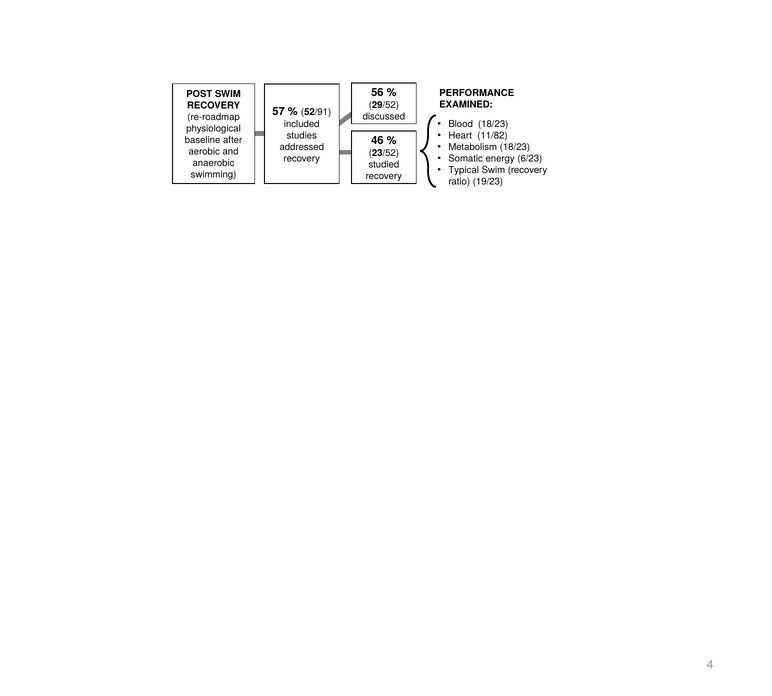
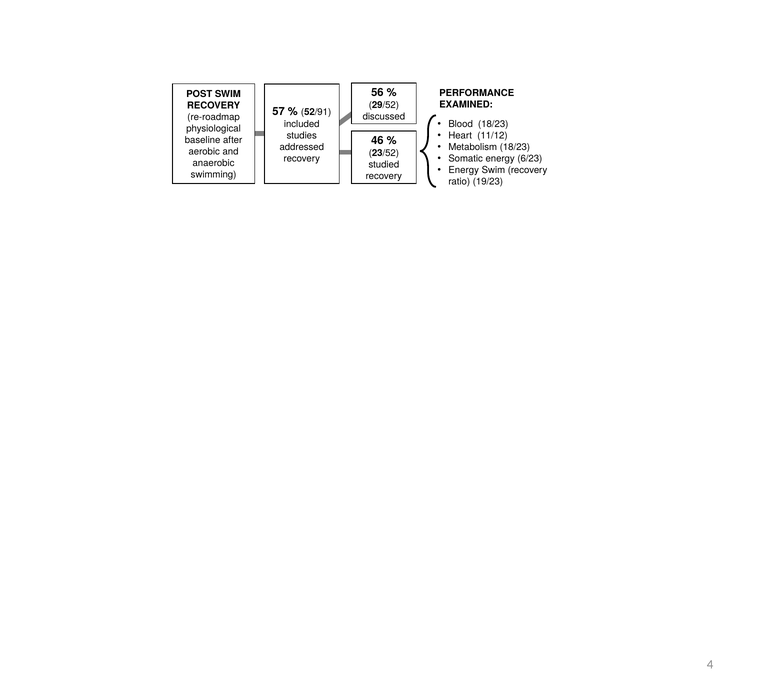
11/82: 11/82 -> 11/12
Typical at (464, 170): Typical -> Energy
